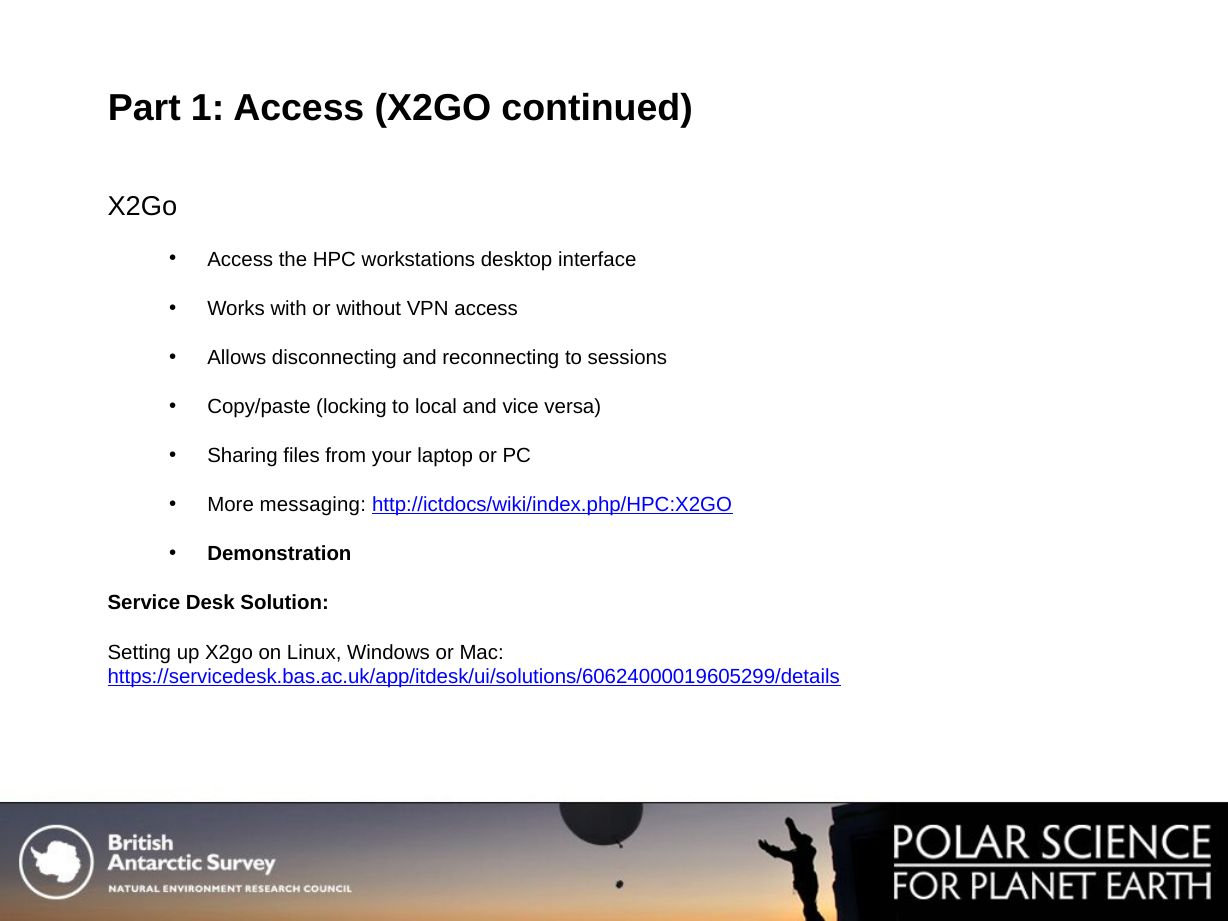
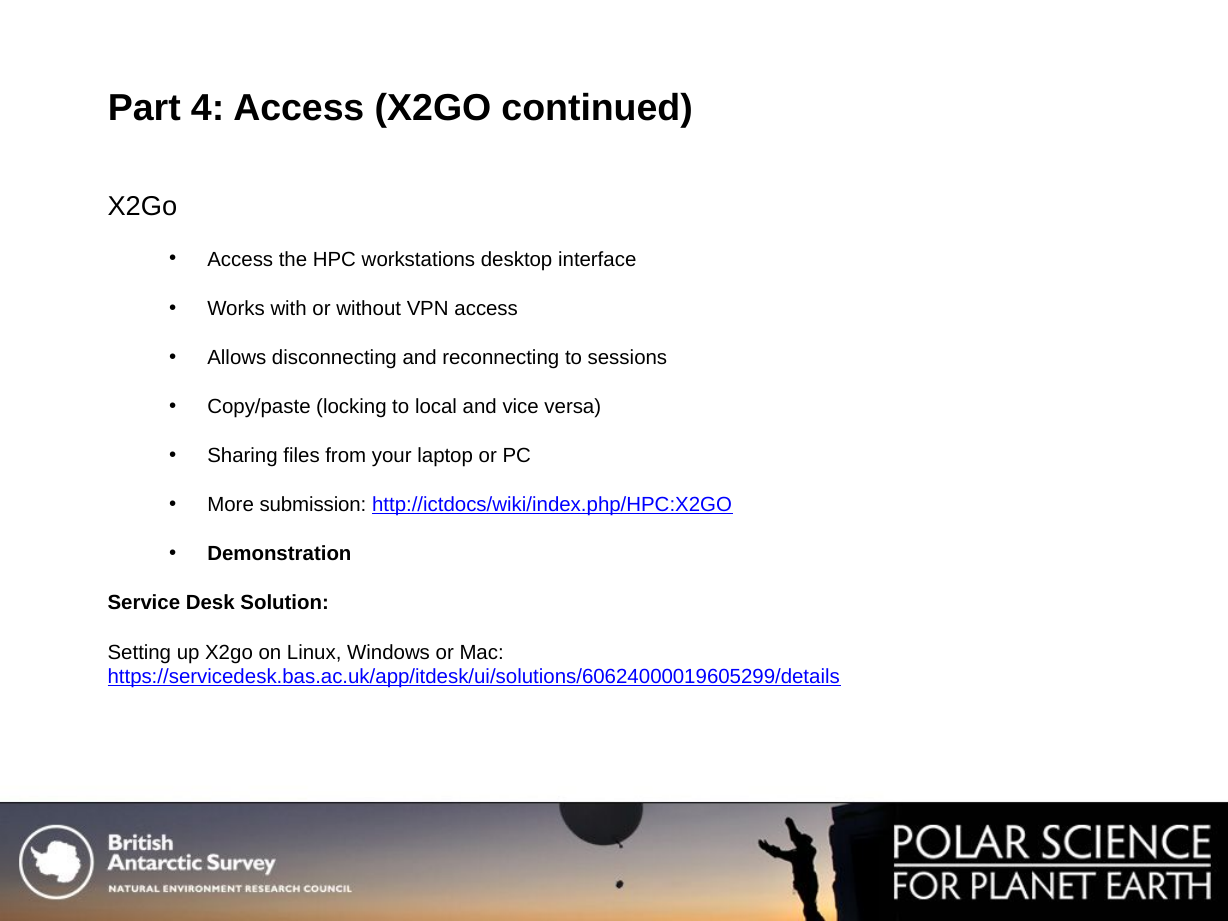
1: 1 -> 4
messaging: messaging -> submission
